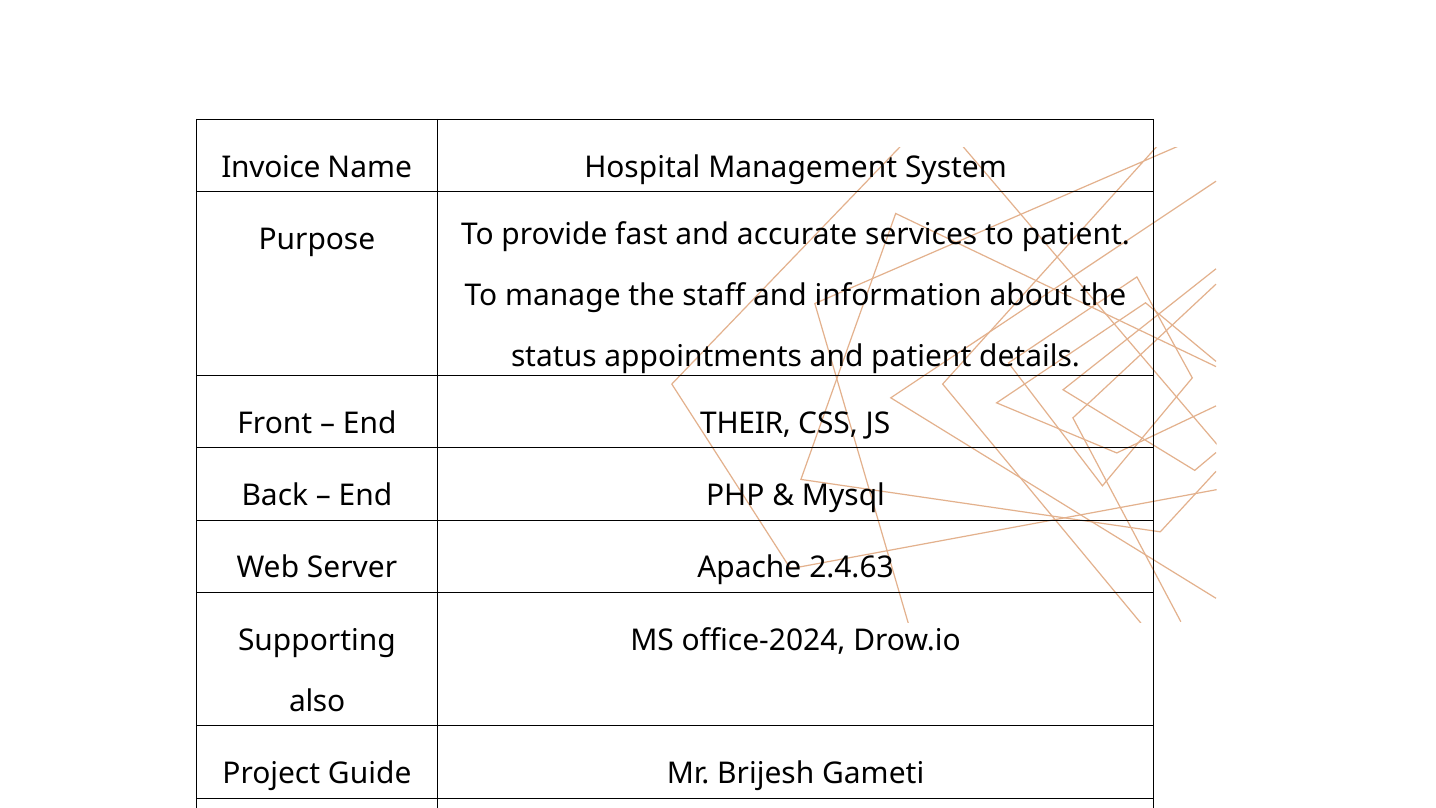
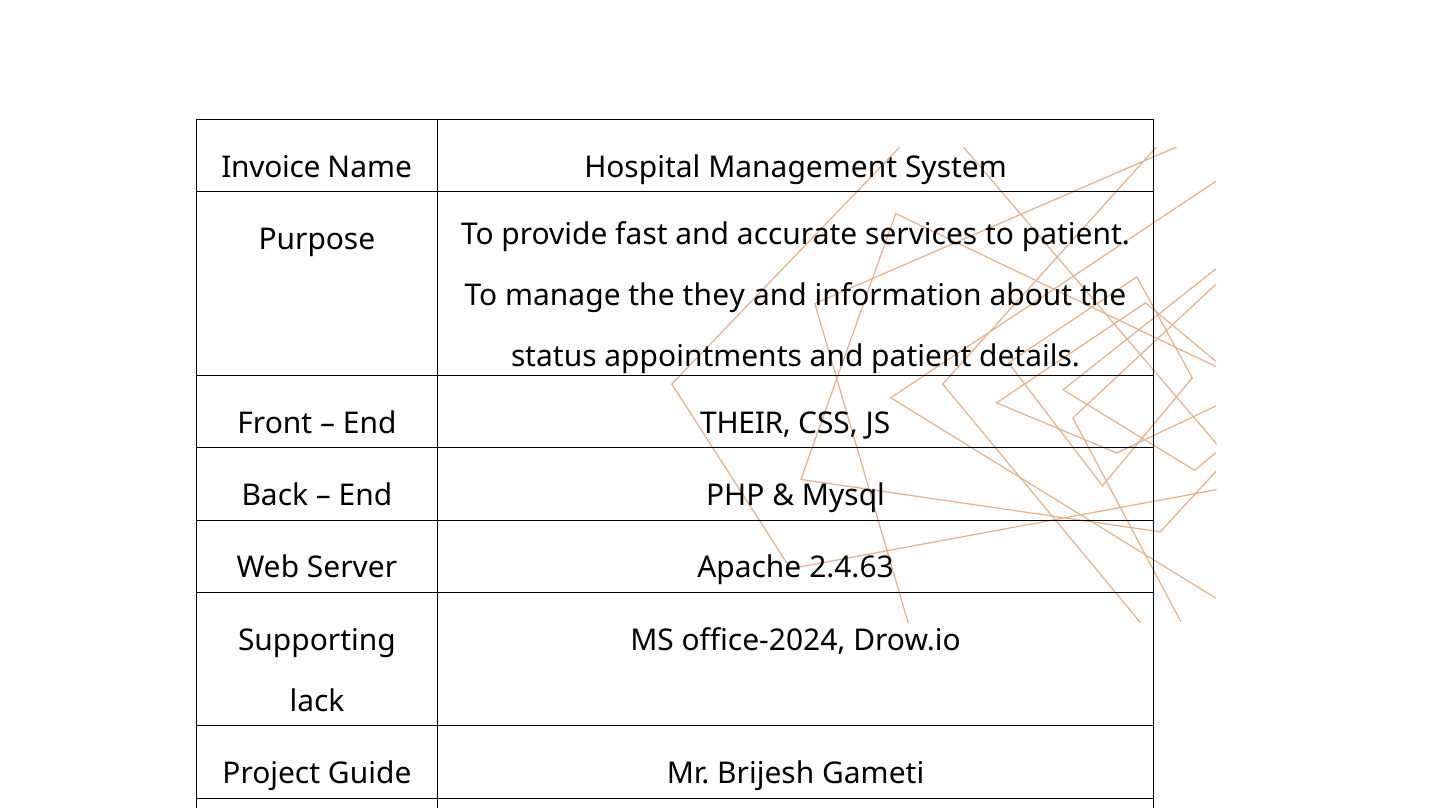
staff: staff -> they
also: also -> lack
